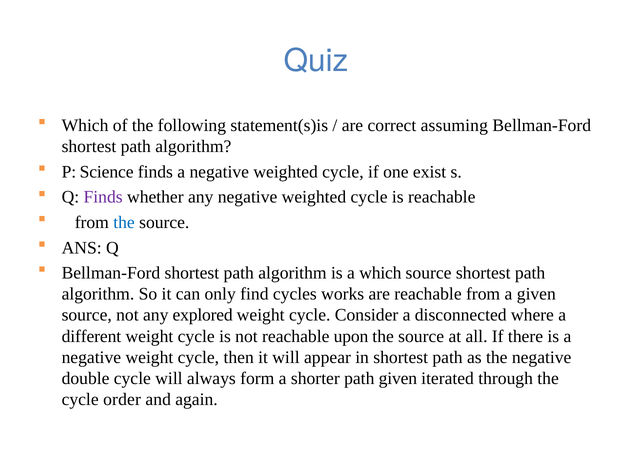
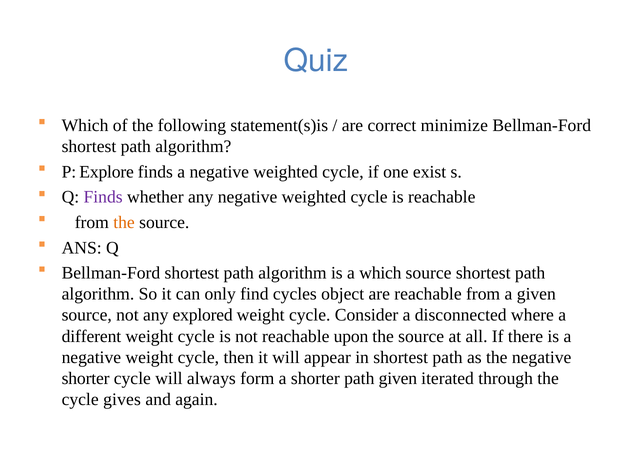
assuming: assuming -> minimize
Science: Science -> Explore
the at (124, 222) colour: blue -> orange
works: works -> object
double at (86, 378): double -> shorter
order: order -> gives
